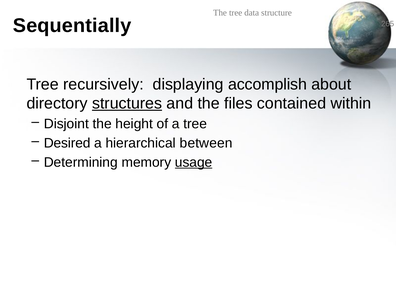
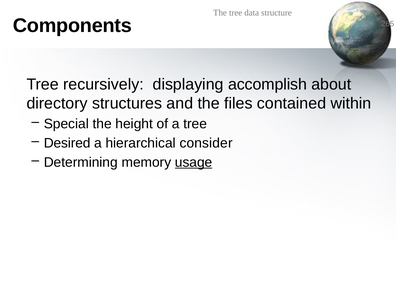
Sequentially: Sequentially -> Components
structures underline: present -> none
Disjoint: Disjoint -> Special
between: between -> consider
